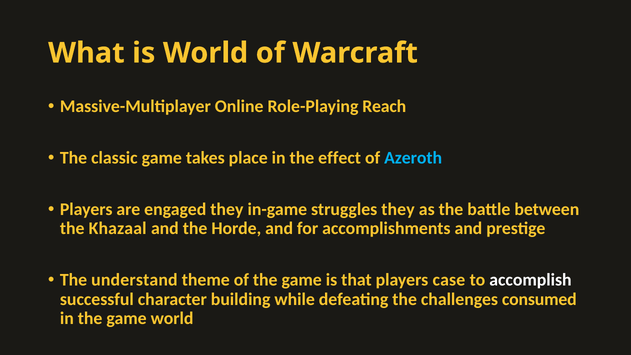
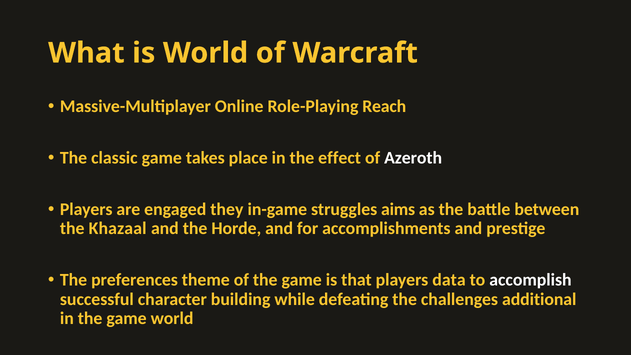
Azeroth colour: light blue -> white
struggles they: they -> aims
understand: understand -> preferences
case: case -> data
consumed: consumed -> additional
